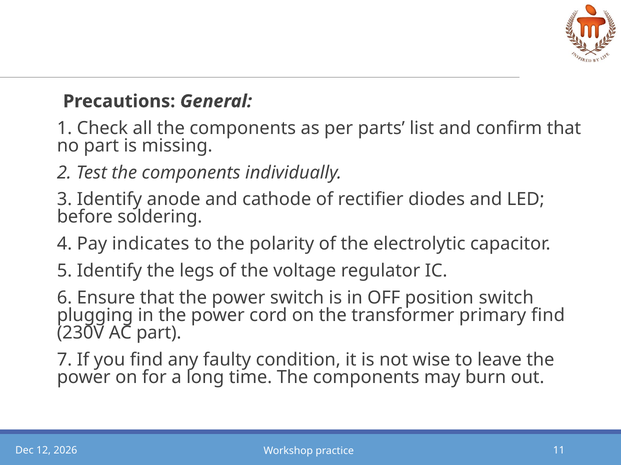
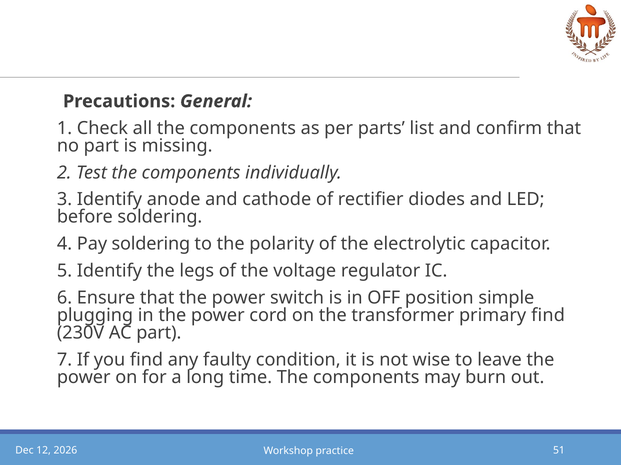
Pay indicates: indicates -> soldering
position switch: switch -> simple
11: 11 -> 51
